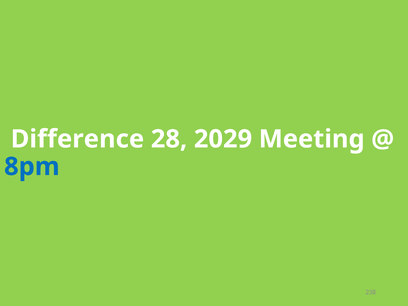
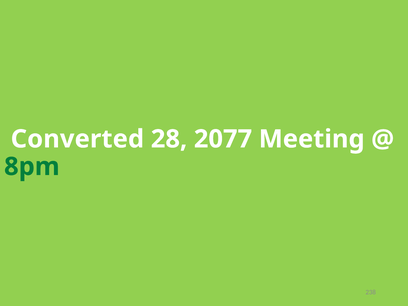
Difference: Difference -> Converted
2029: 2029 -> 2077
8pm colour: blue -> green
